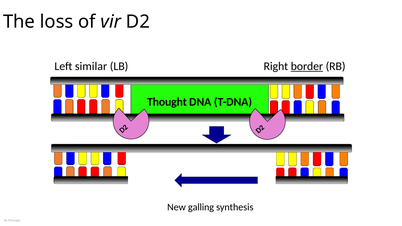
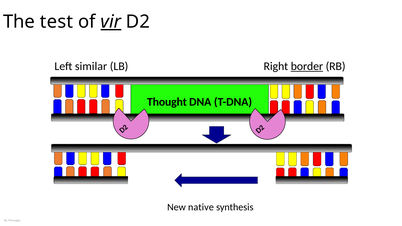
loss: loss -> test
vir underline: none -> present
galling: galling -> native
